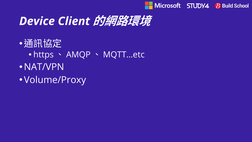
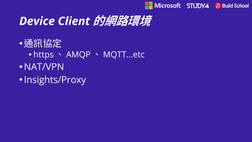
Volume/Proxy: Volume/Proxy -> Insights/Proxy
